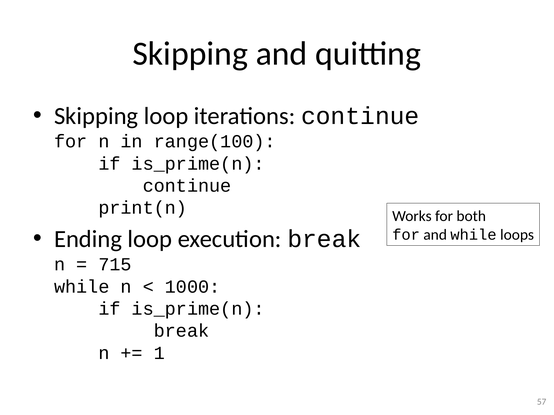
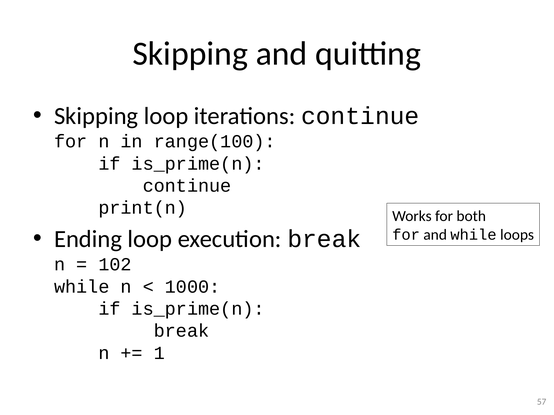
715: 715 -> 102
